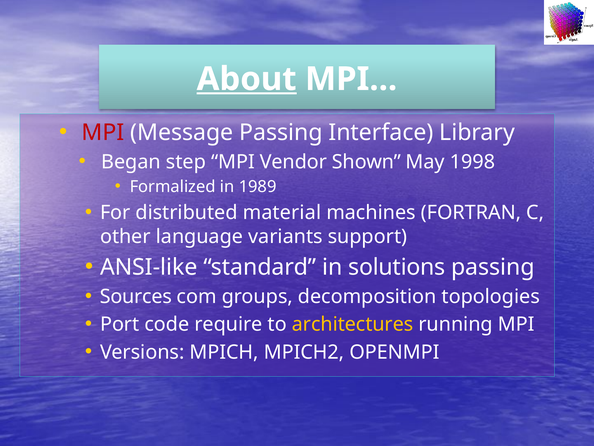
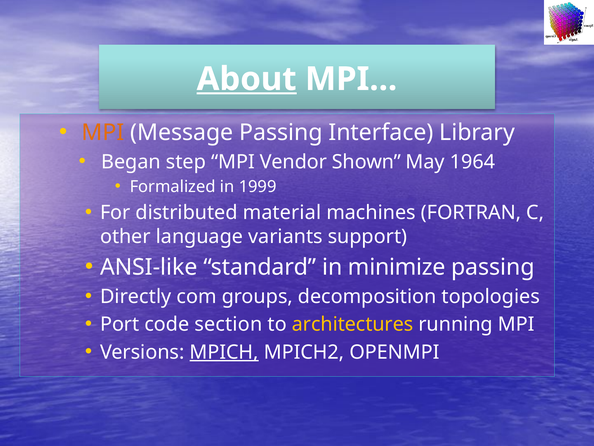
MPI at (103, 132) colour: red -> orange
1998: 1998 -> 1964
1989: 1989 -> 1999
solutions: solutions -> minimize
Sources: Sources -> Directly
require: require -> section
MPICH underline: none -> present
